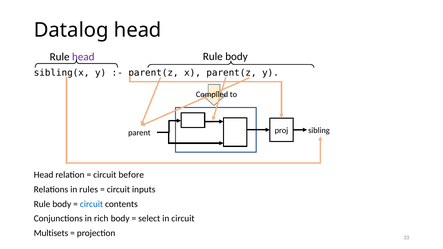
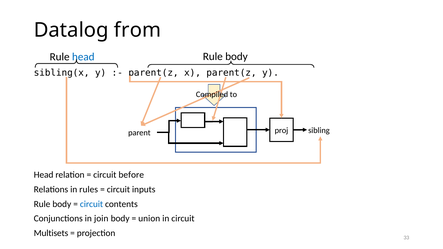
Datalog head: head -> from
head at (83, 57) colour: purple -> blue
rich: rich -> join
select: select -> union
